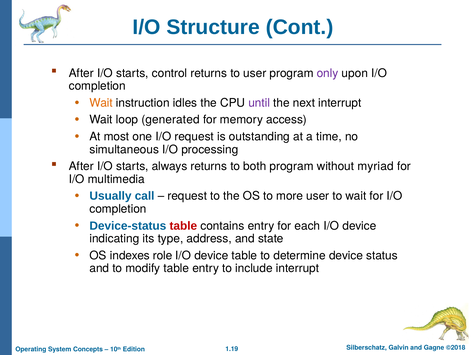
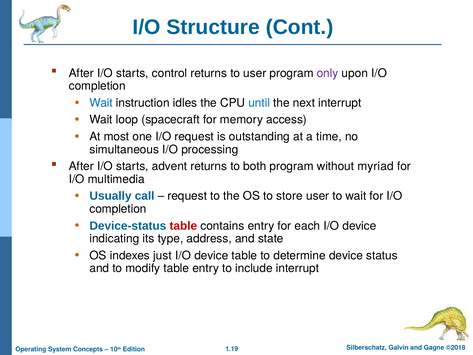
Wait at (101, 103) colour: orange -> blue
until colour: purple -> blue
generated: generated -> spacecraft
always: always -> advent
more: more -> store
role: role -> just
